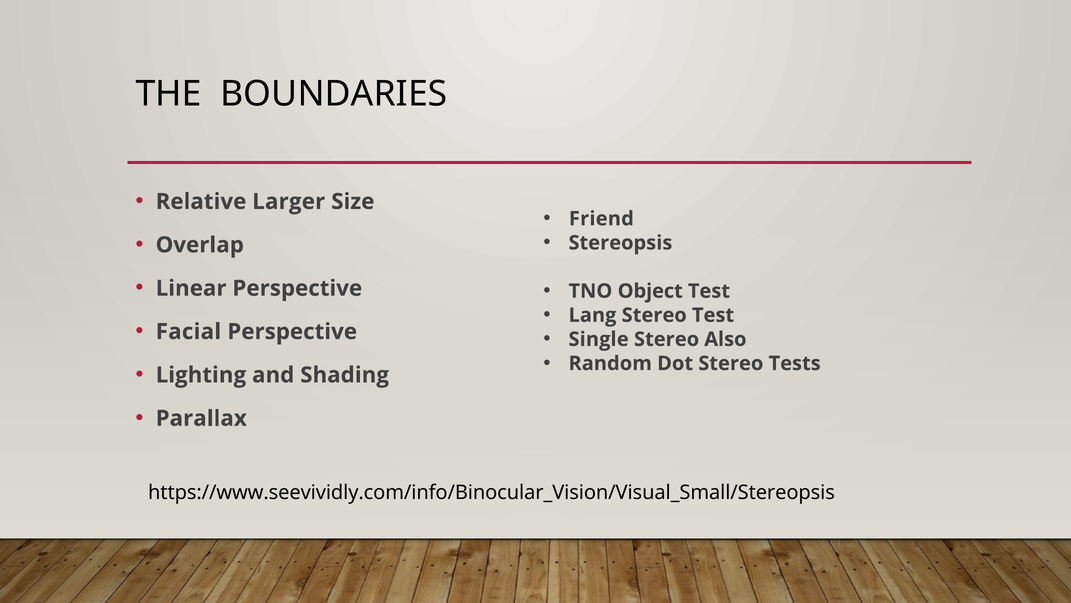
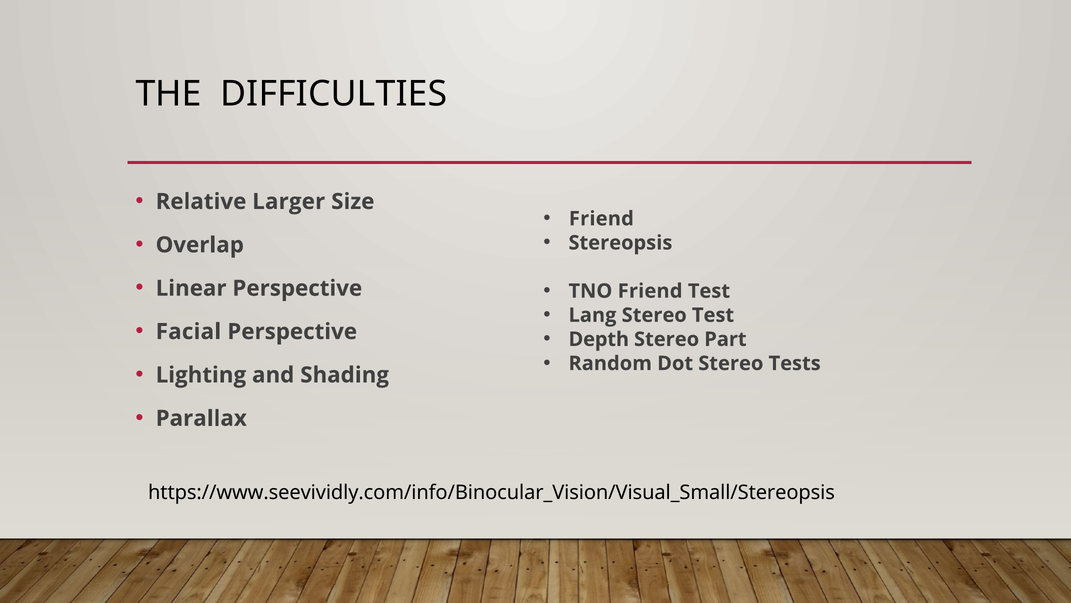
BOUNDARIES: BOUNDARIES -> DIFFICULTIES
TNO Object: Object -> Friend
Single: Single -> Depth
Also: Also -> Part
